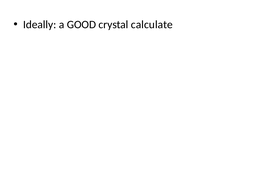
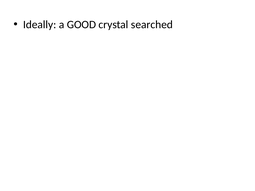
calculate: calculate -> searched
